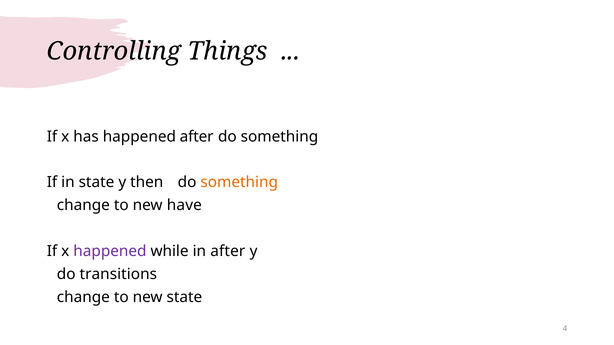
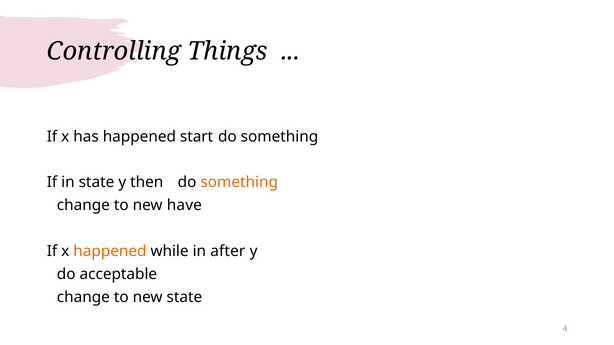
happened after: after -> start
happened at (110, 251) colour: purple -> orange
transitions: transitions -> acceptable
